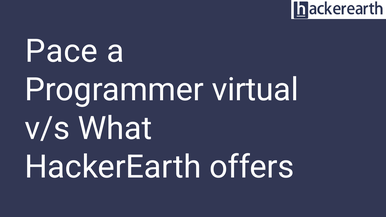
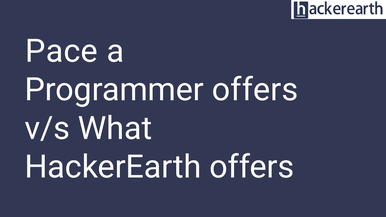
Programmer virtual: virtual -> offers
